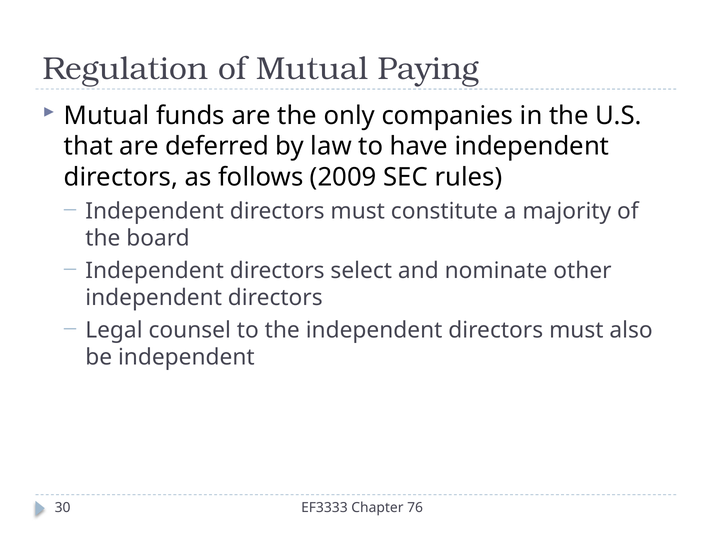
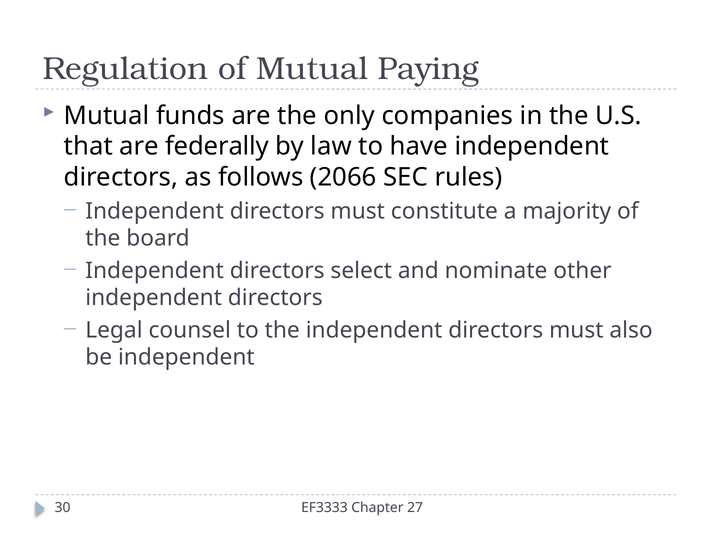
deferred: deferred -> federally
2009: 2009 -> 2066
76: 76 -> 27
